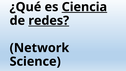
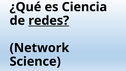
Ciencia underline: present -> none
